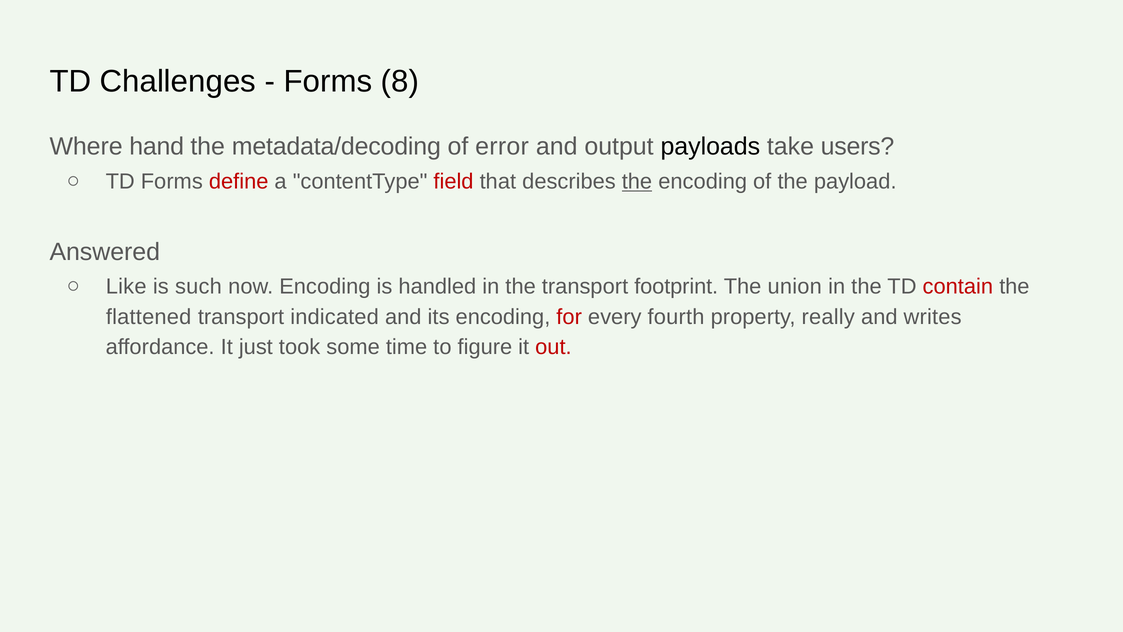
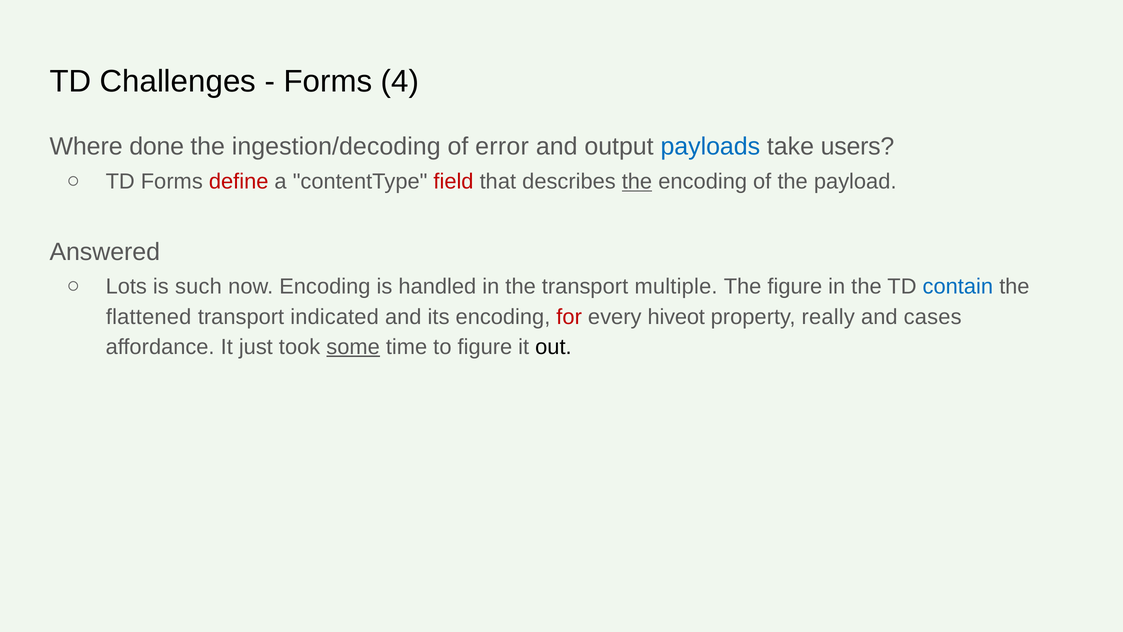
8: 8 -> 4
hand: hand -> done
metadata/decoding: metadata/decoding -> ingestion/decoding
payloads colour: black -> blue
Like: Like -> Lots
footprint: footprint -> multiple
The union: union -> figure
contain colour: red -> blue
fourth: fourth -> hiveot
writes: writes -> cases
some underline: none -> present
out colour: red -> black
